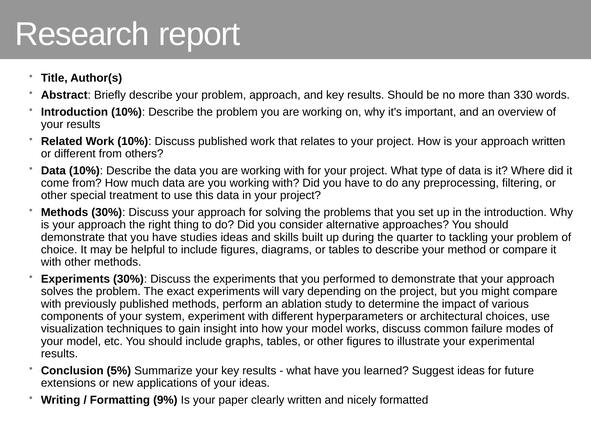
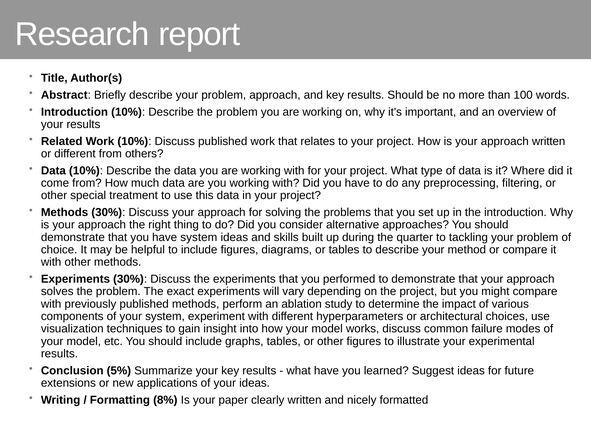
330: 330 -> 100
have studies: studies -> system
9%: 9% -> 8%
